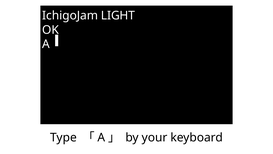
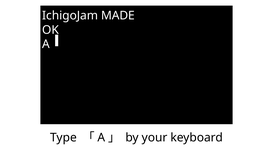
LIGHT: LIGHT -> MADE
